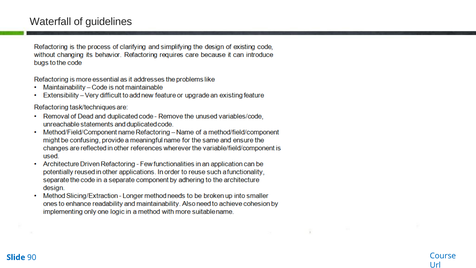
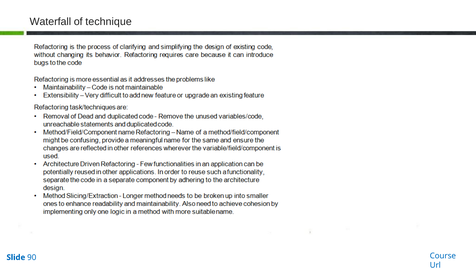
guidelines: guidelines -> technique
